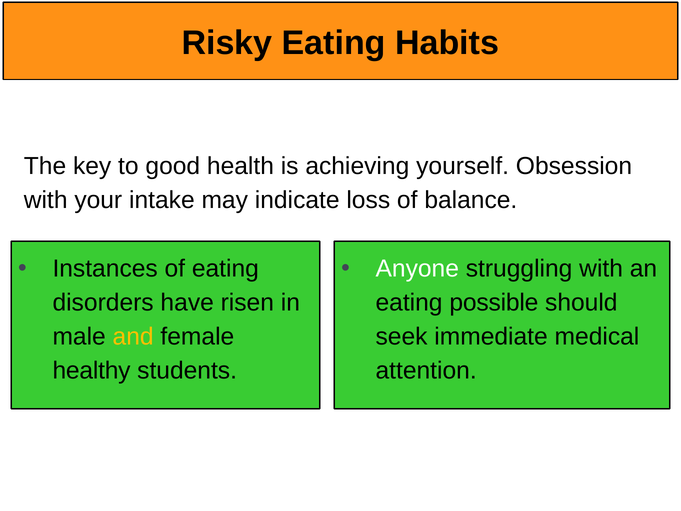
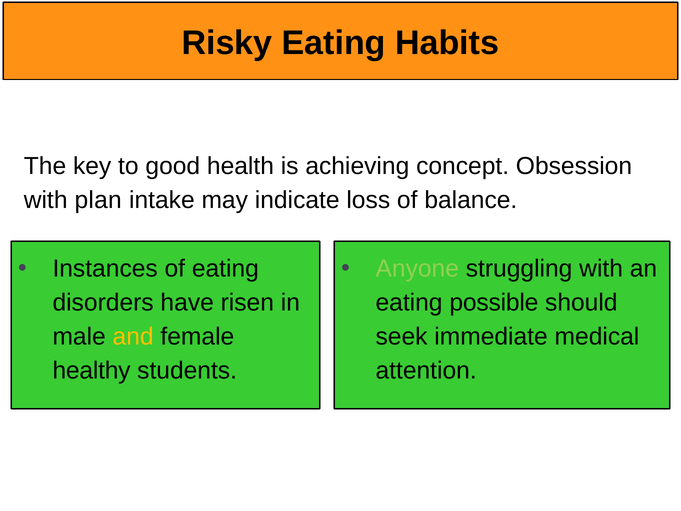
yourself: yourself -> concept
your: your -> plan
Anyone colour: white -> light green
